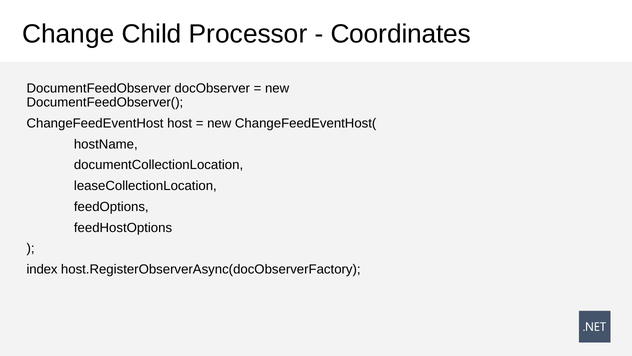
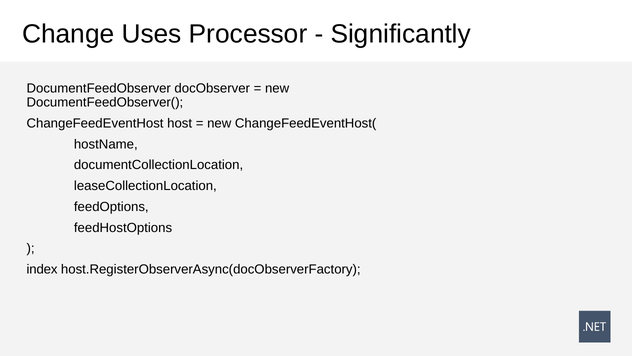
Child: Child -> Uses
Coordinates: Coordinates -> Significantly
